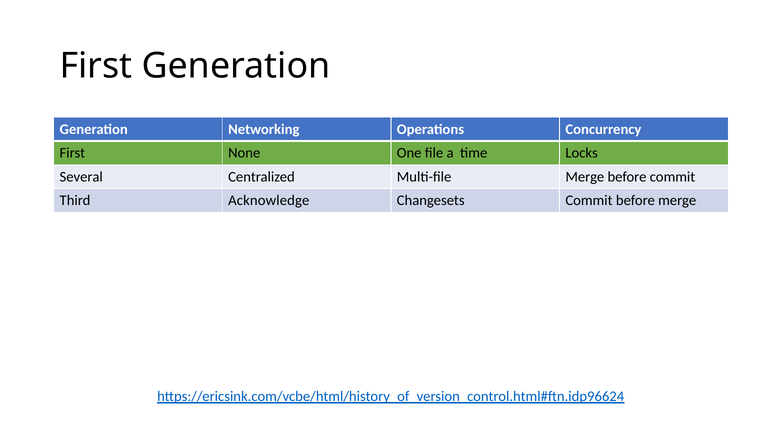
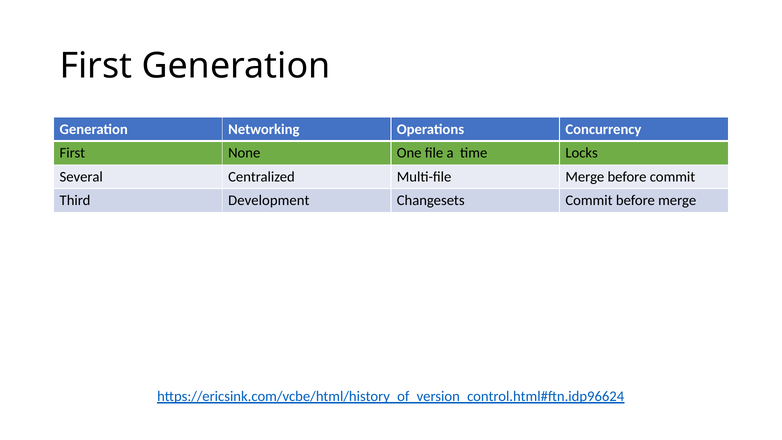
Acknowledge: Acknowledge -> Development
